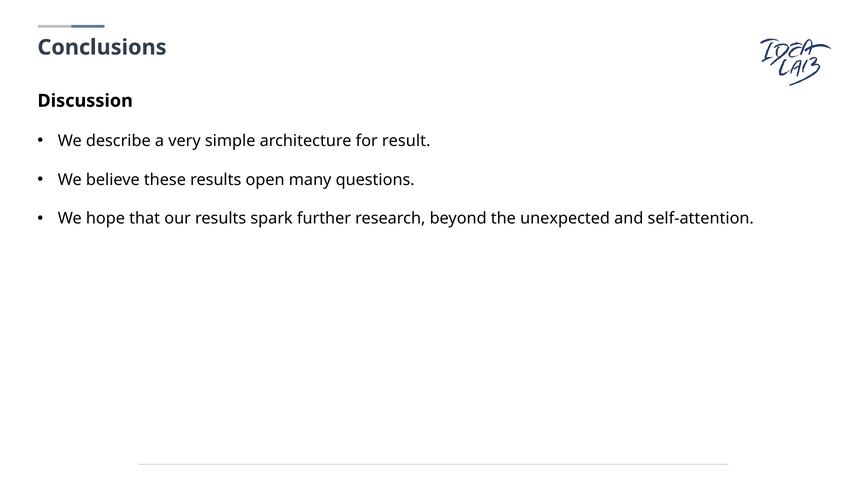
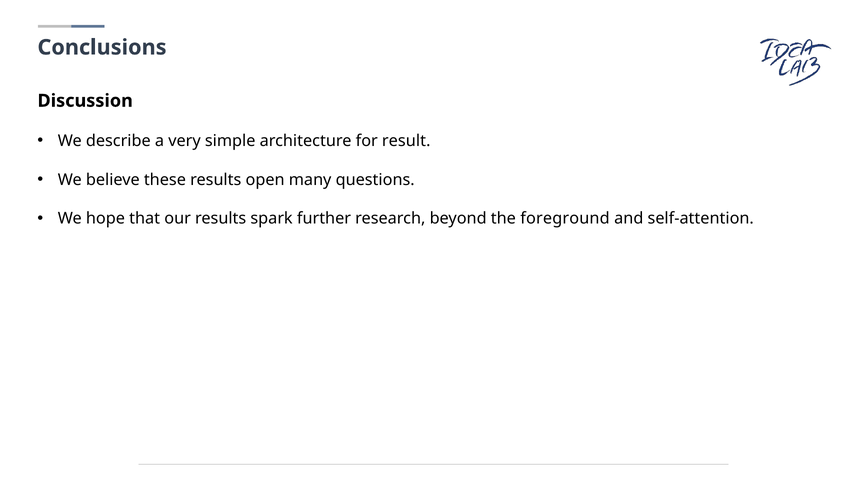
unexpected: unexpected -> foreground
